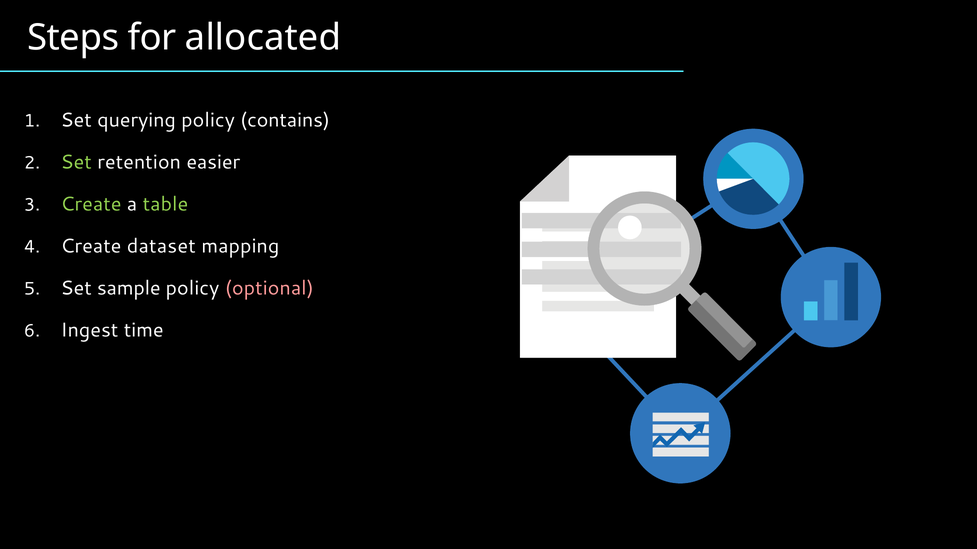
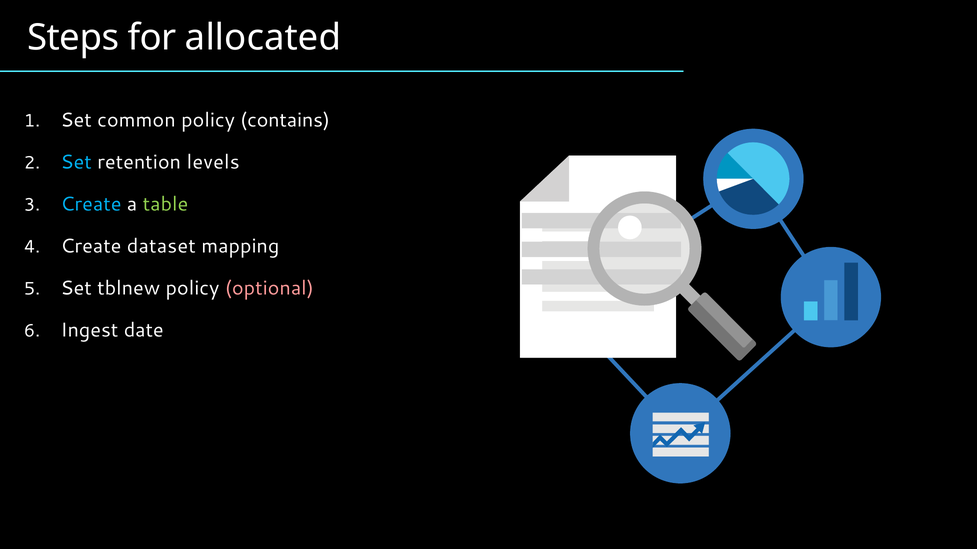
querying: querying -> common
Set at (76, 163) colour: light green -> light blue
easier: easier -> levels
Create at (91, 204) colour: light green -> light blue
sample: sample -> tblnew
time: time -> date
